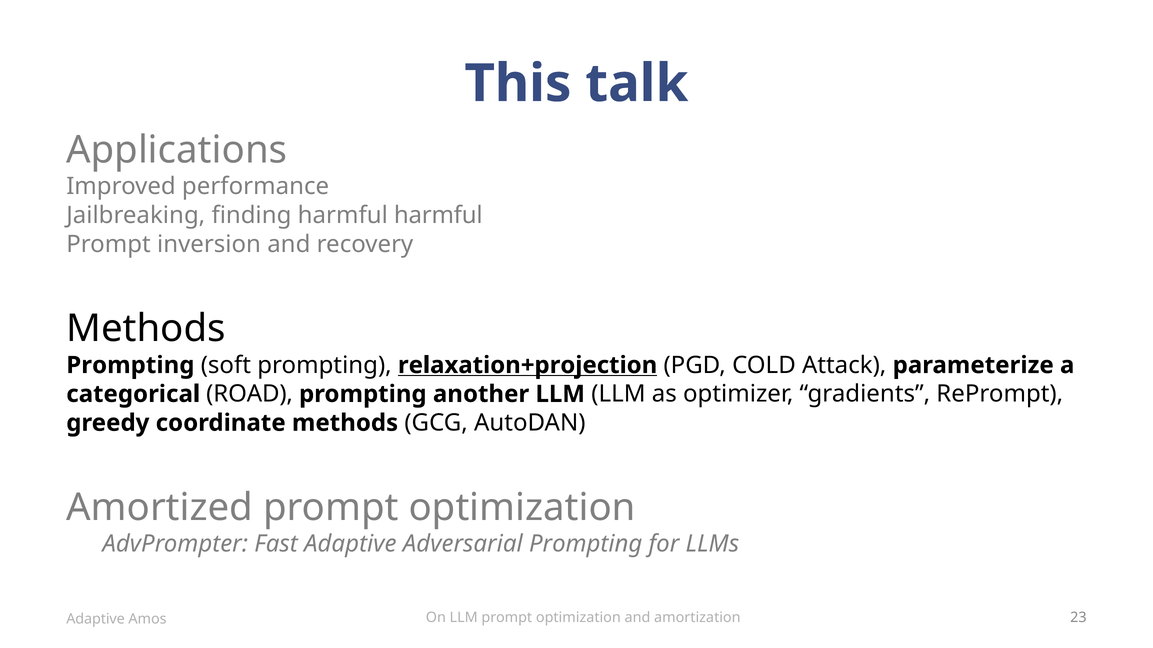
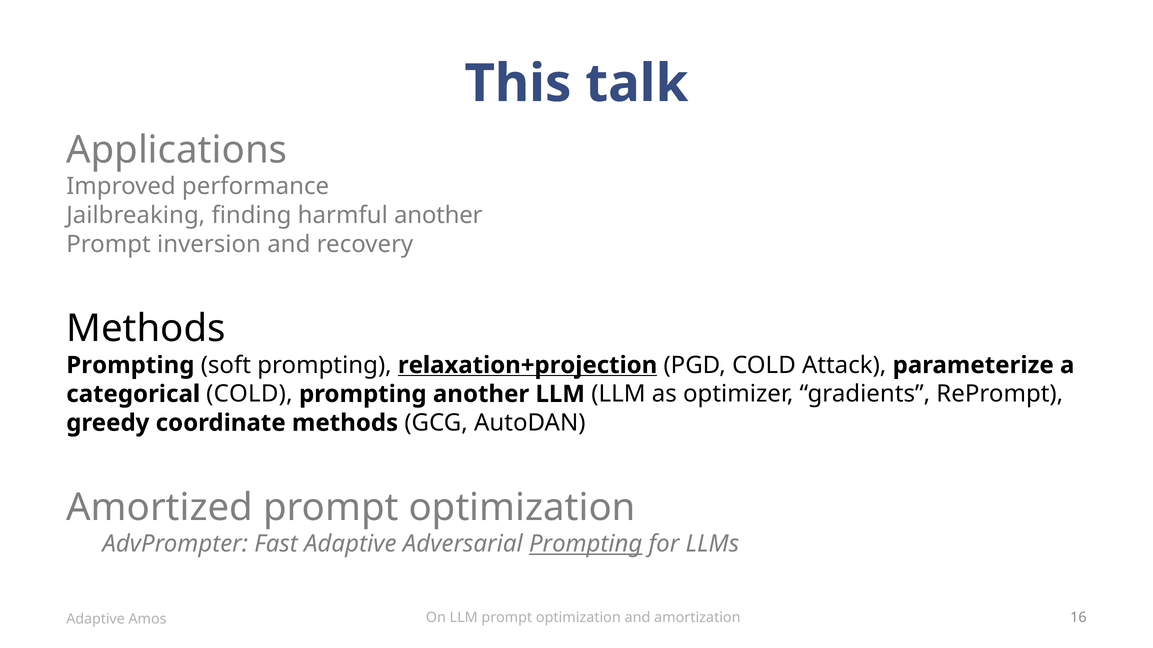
harmful harmful: harmful -> another
categorical ROAD: ROAD -> COLD
Prompting at (586, 544) underline: none -> present
23: 23 -> 16
